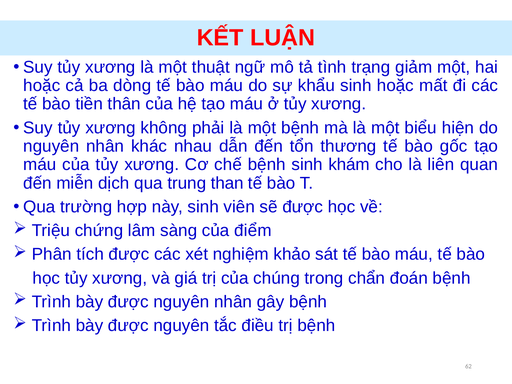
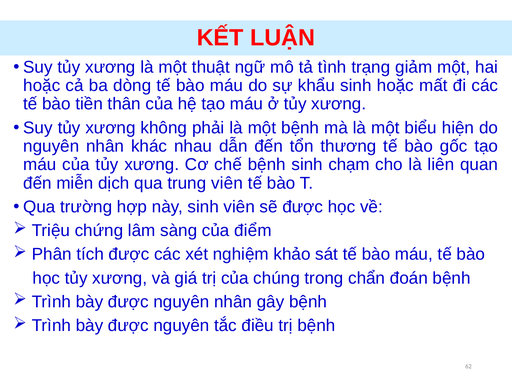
khám: khám -> chạm
trung than: than -> viên
